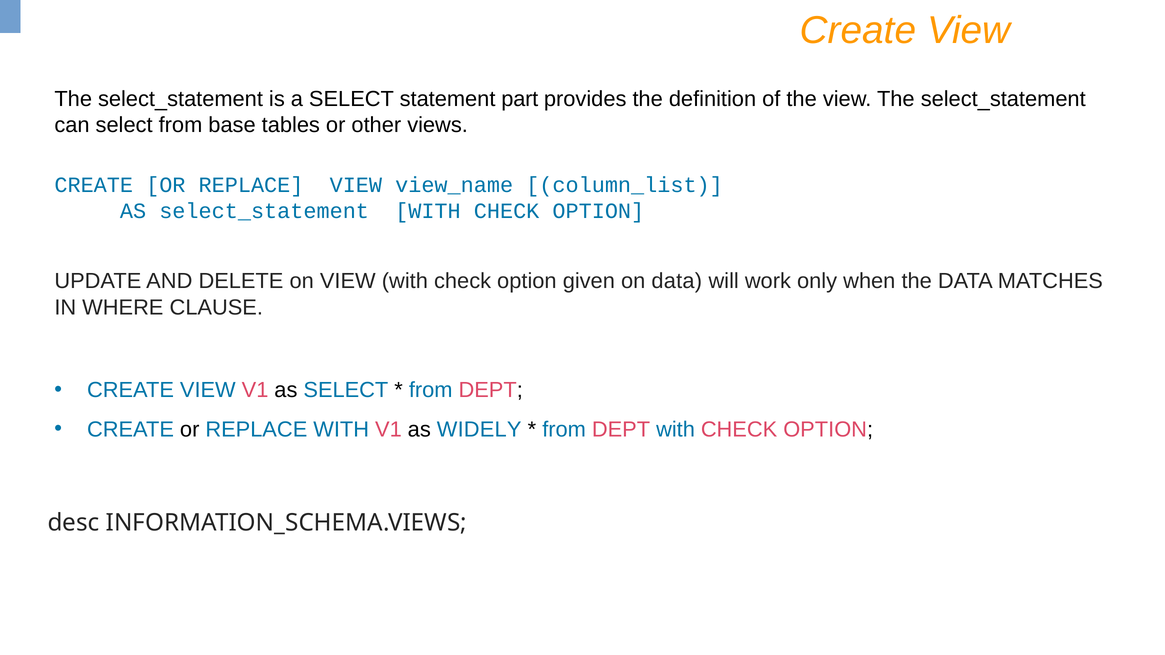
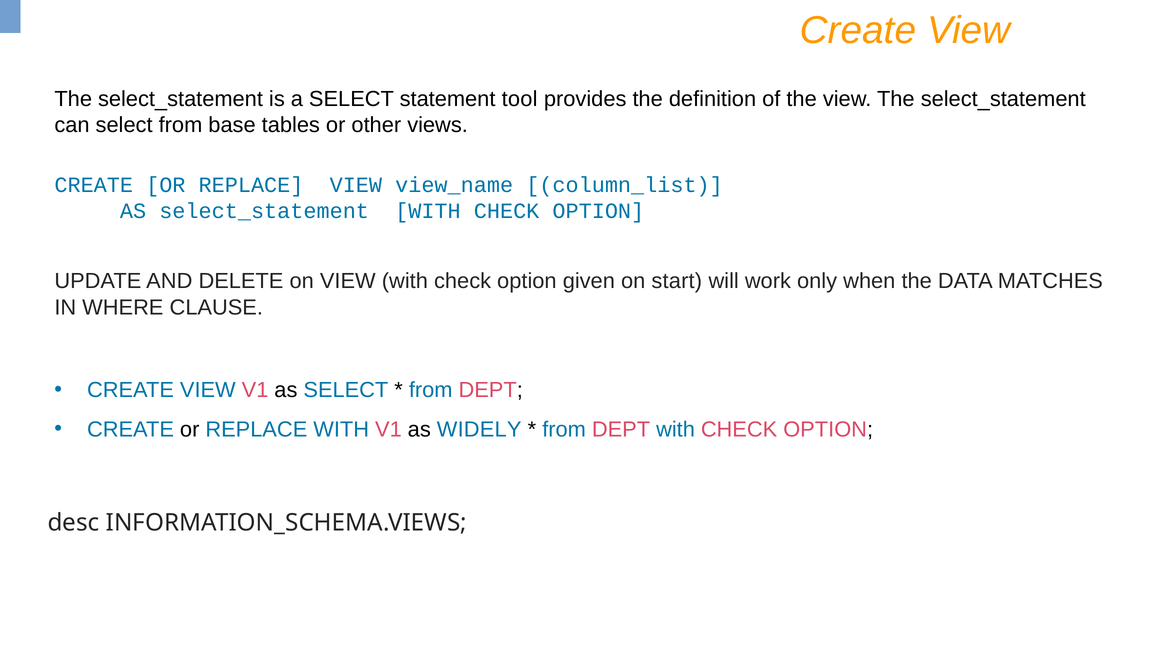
part: part -> tool
on data: data -> start
